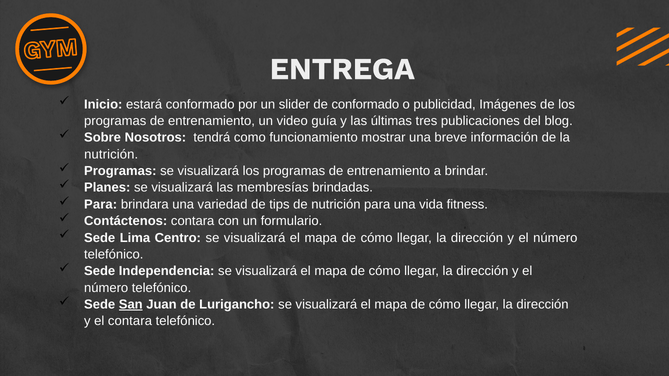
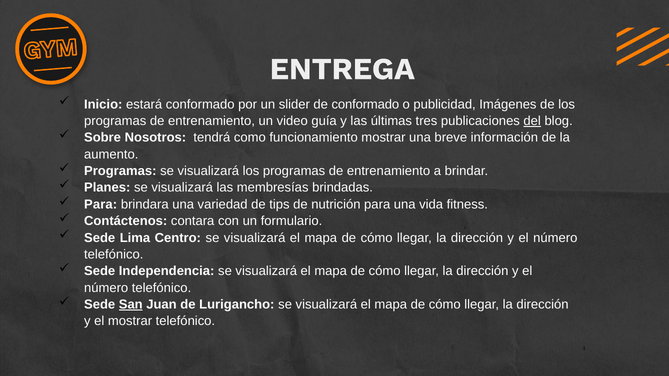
del underline: none -> present
nutrición at (111, 154): nutrición -> aumento
el contara: contara -> mostrar
